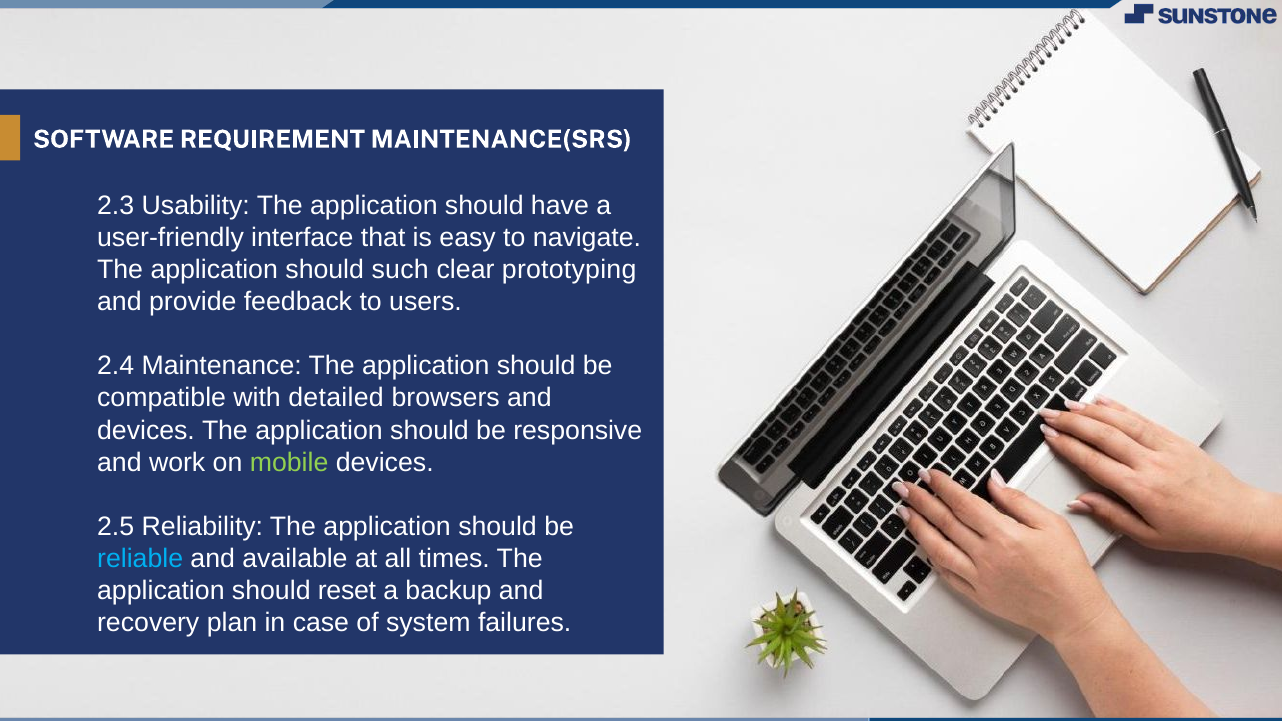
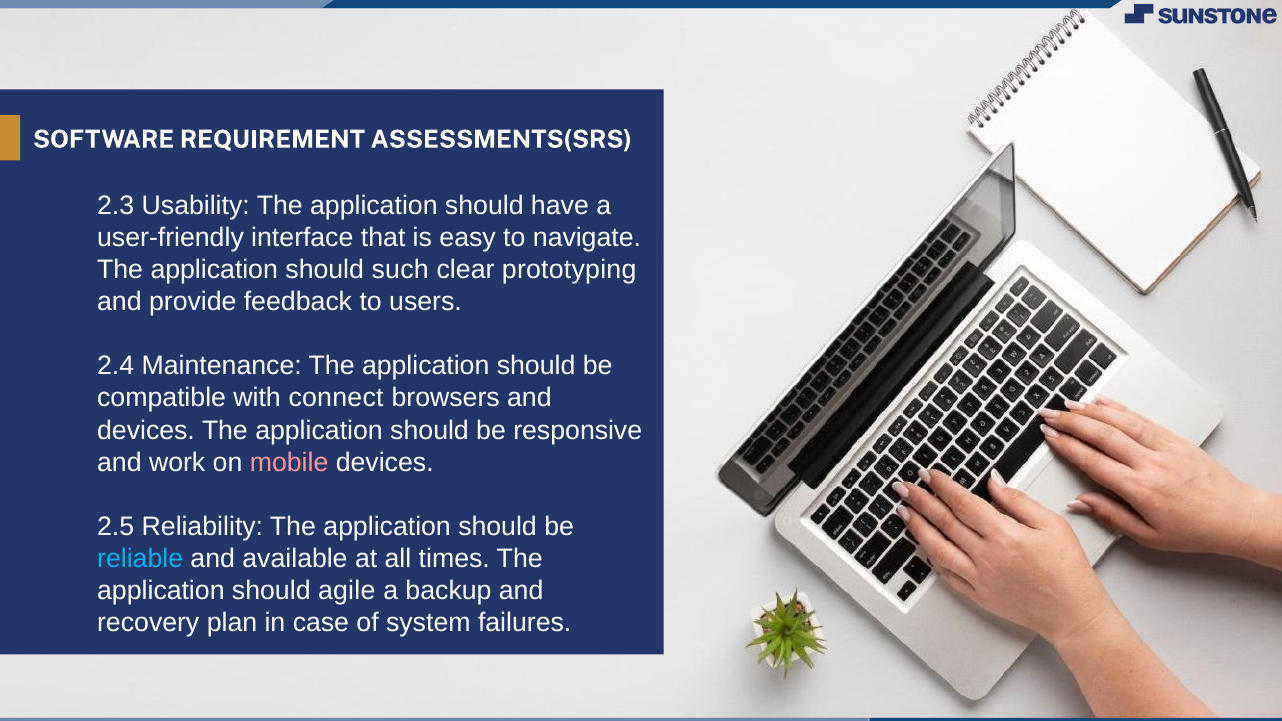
MAINTENANCE(SRS: MAINTENANCE(SRS -> ASSESSMENTS(SRS
detailed: detailed -> connect
mobile colour: light green -> pink
reset: reset -> agile
